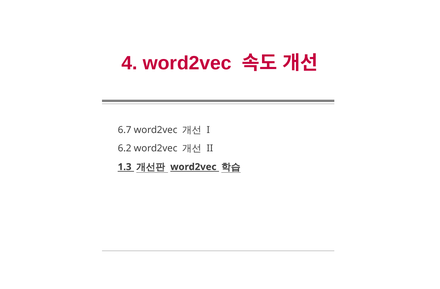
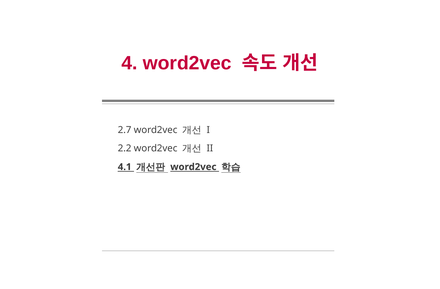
6.7: 6.7 -> 2.7
6.2: 6.2 -> 2.2
1.3: 1.3 -> 4.1
